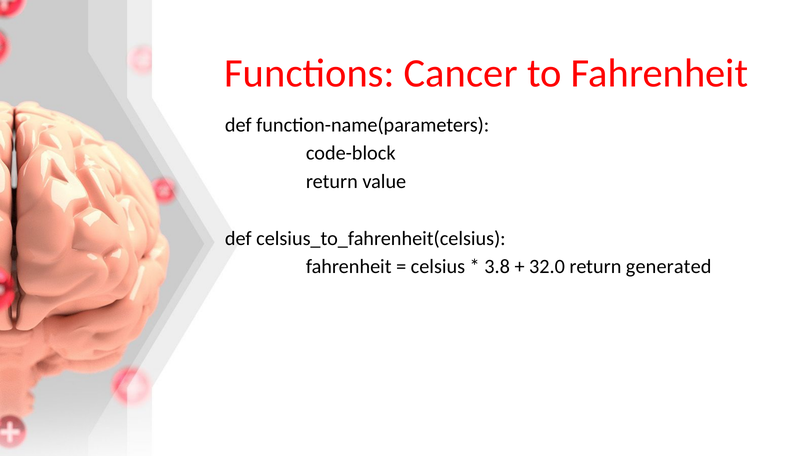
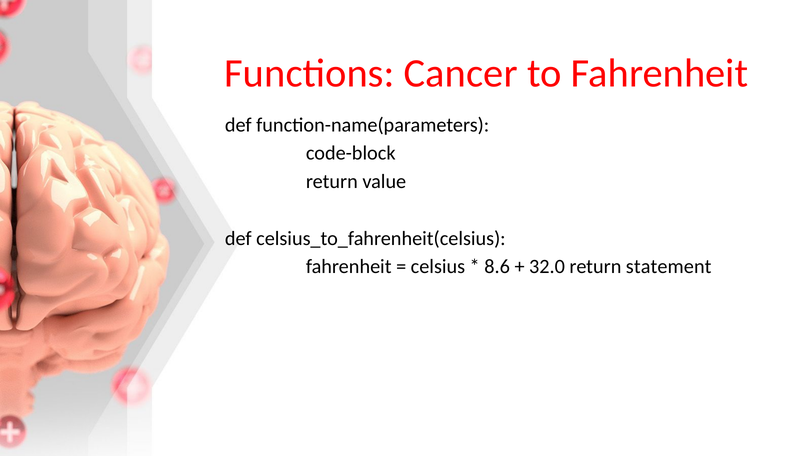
3.8: 3.8 -> 8.6
generated: generated -> statement
